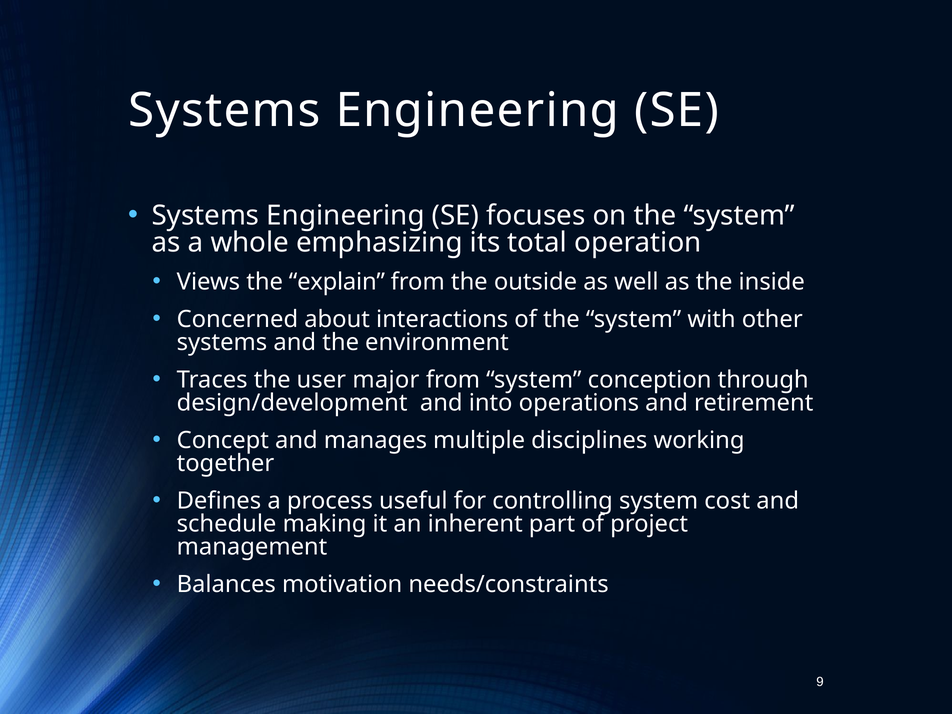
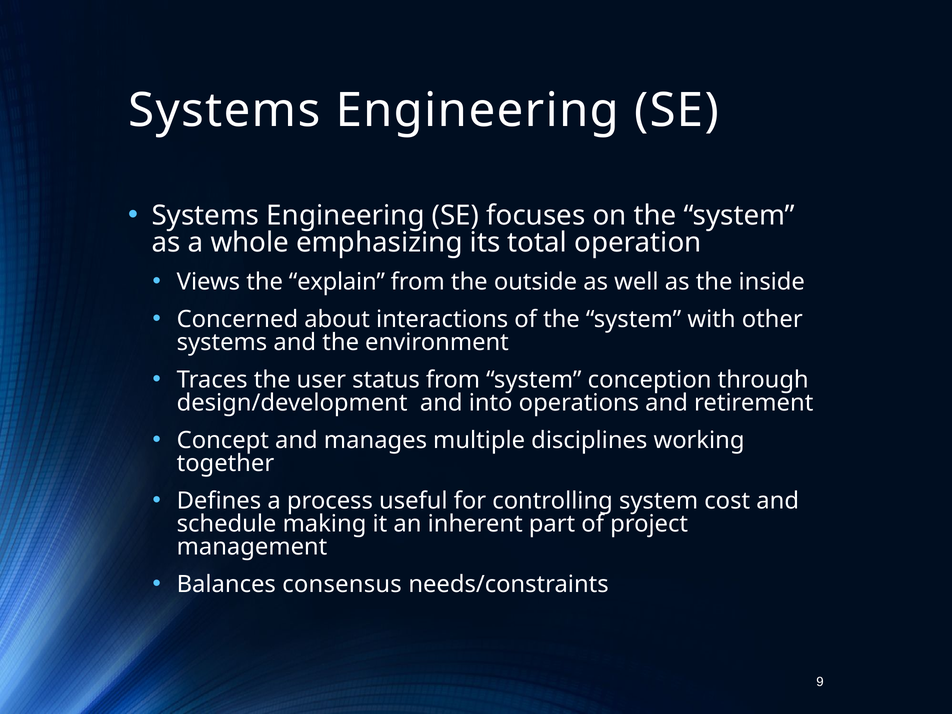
major: major -> status
motivation: motivation -> consensus
